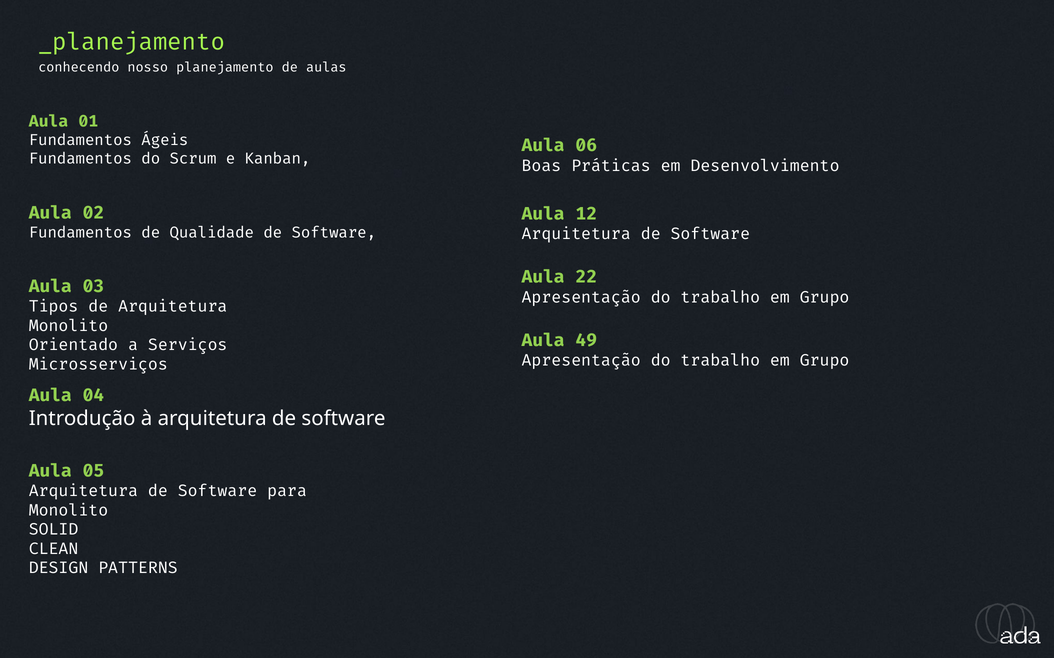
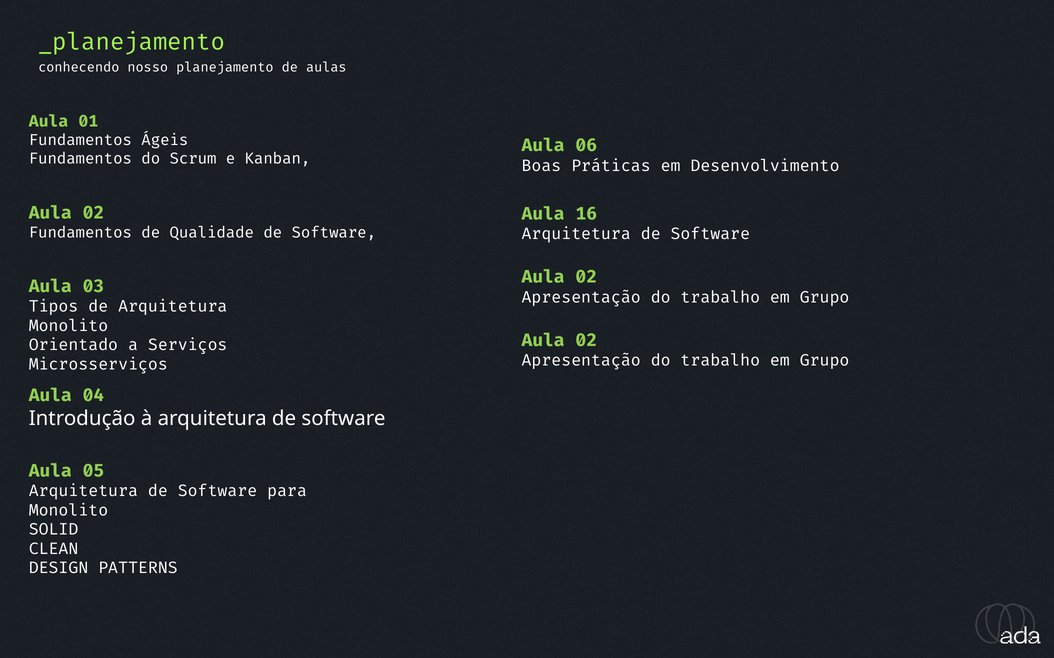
12: 12 -> 16
22 at (586, 277): 22 -> 02
49 at (586, 341): 49 -> 02
